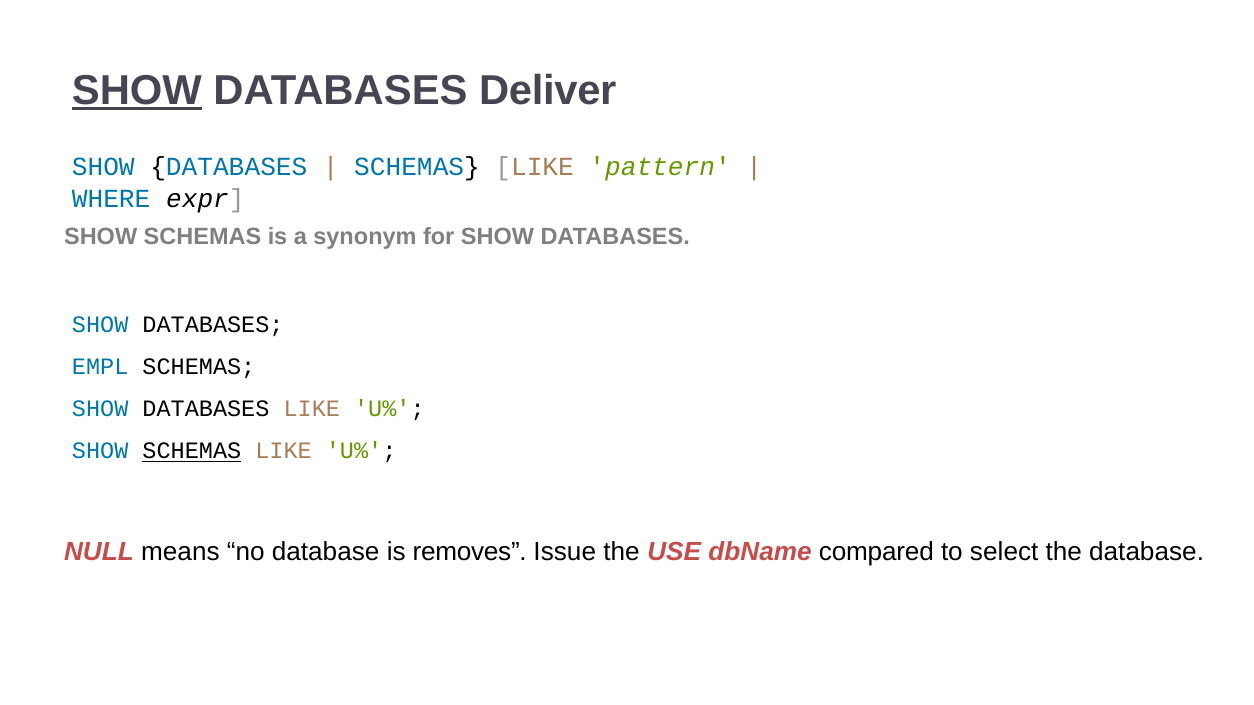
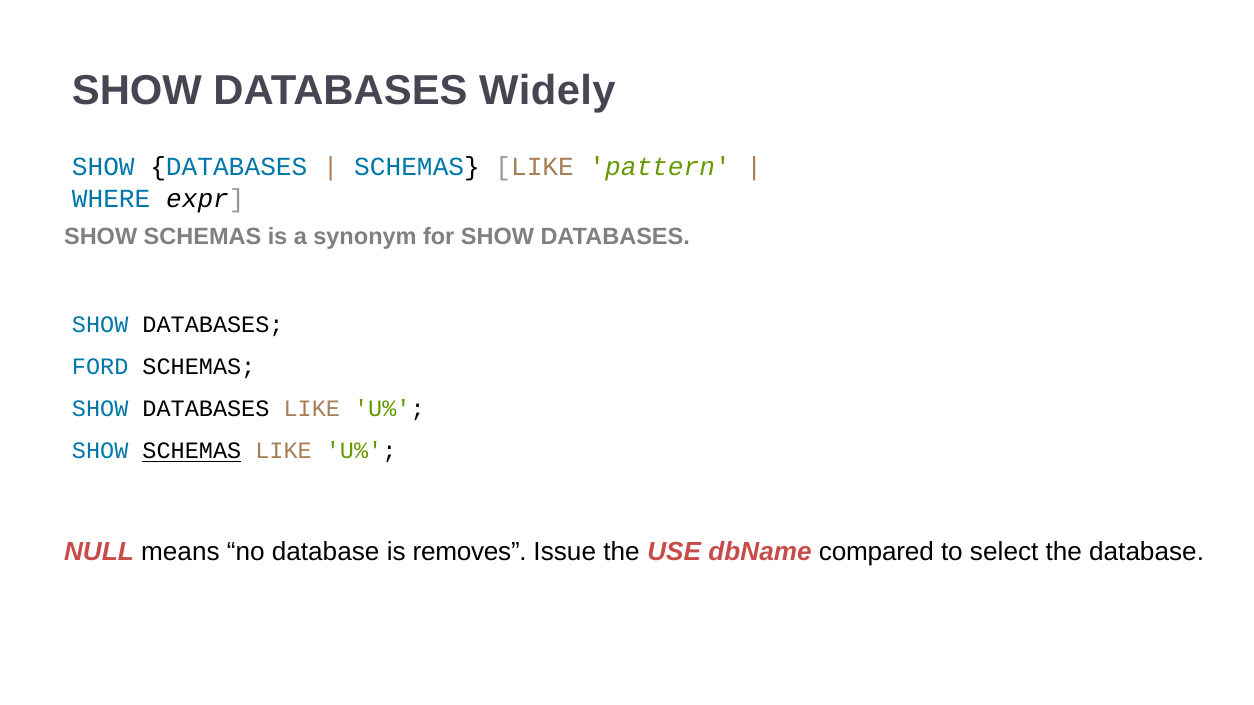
SHOW at (137, 91) underline: present -> none
Deliver: Deliver -> Widely
EMPL: EMPL -> FORD
